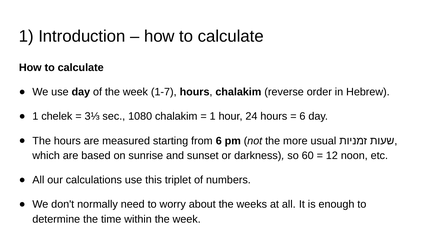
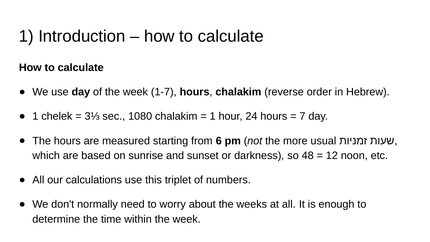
6 at (302, 116): 6 -> 7
60: 60 -> 48
